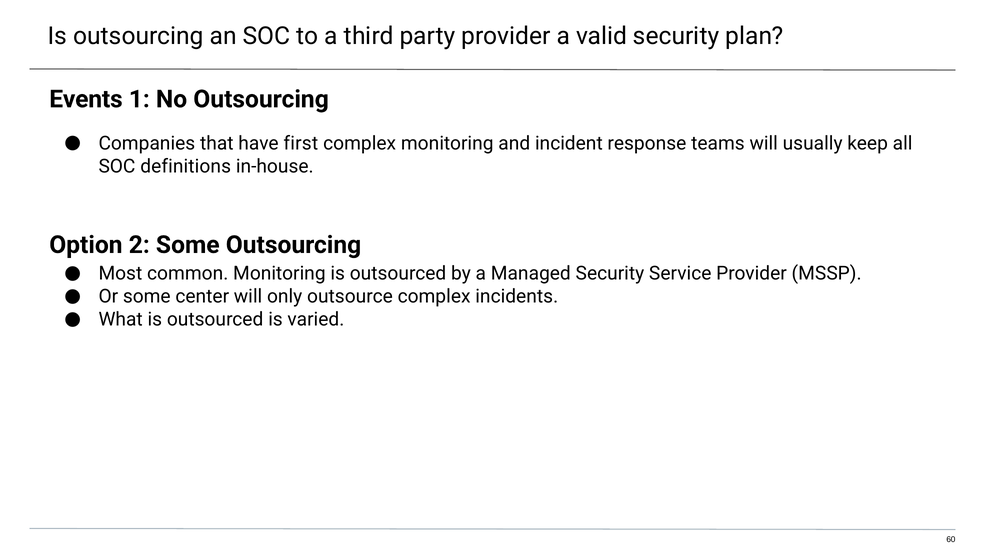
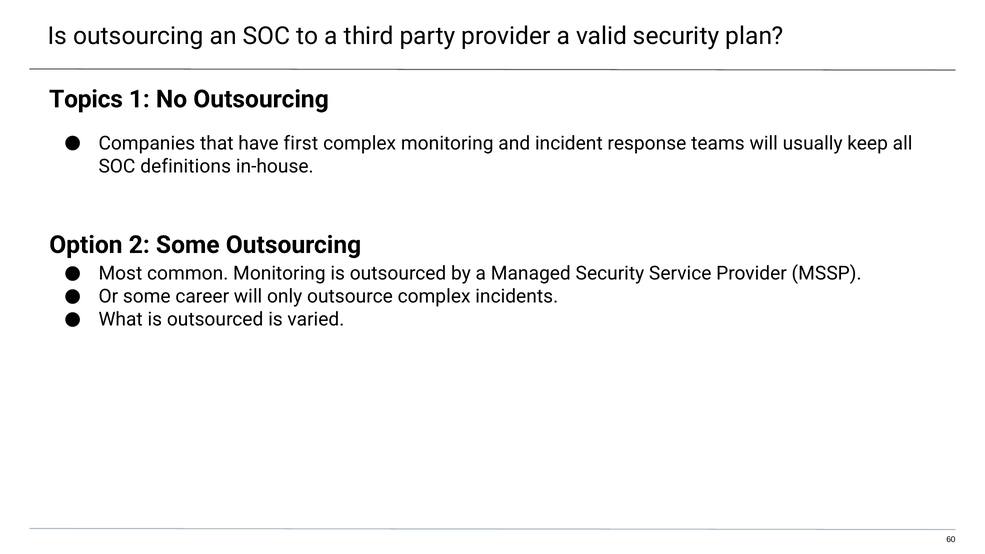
Events: Events -> Topics
center: center -> career
